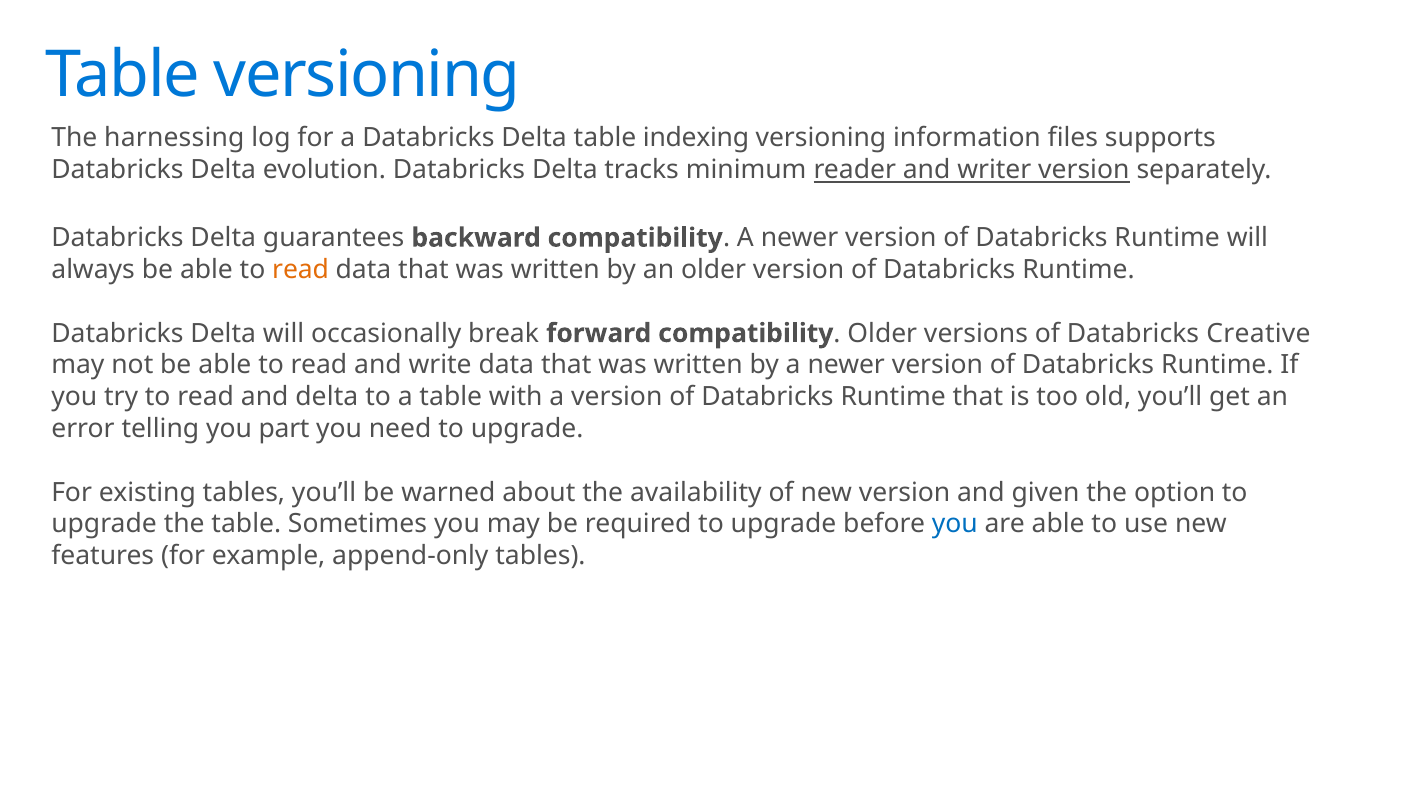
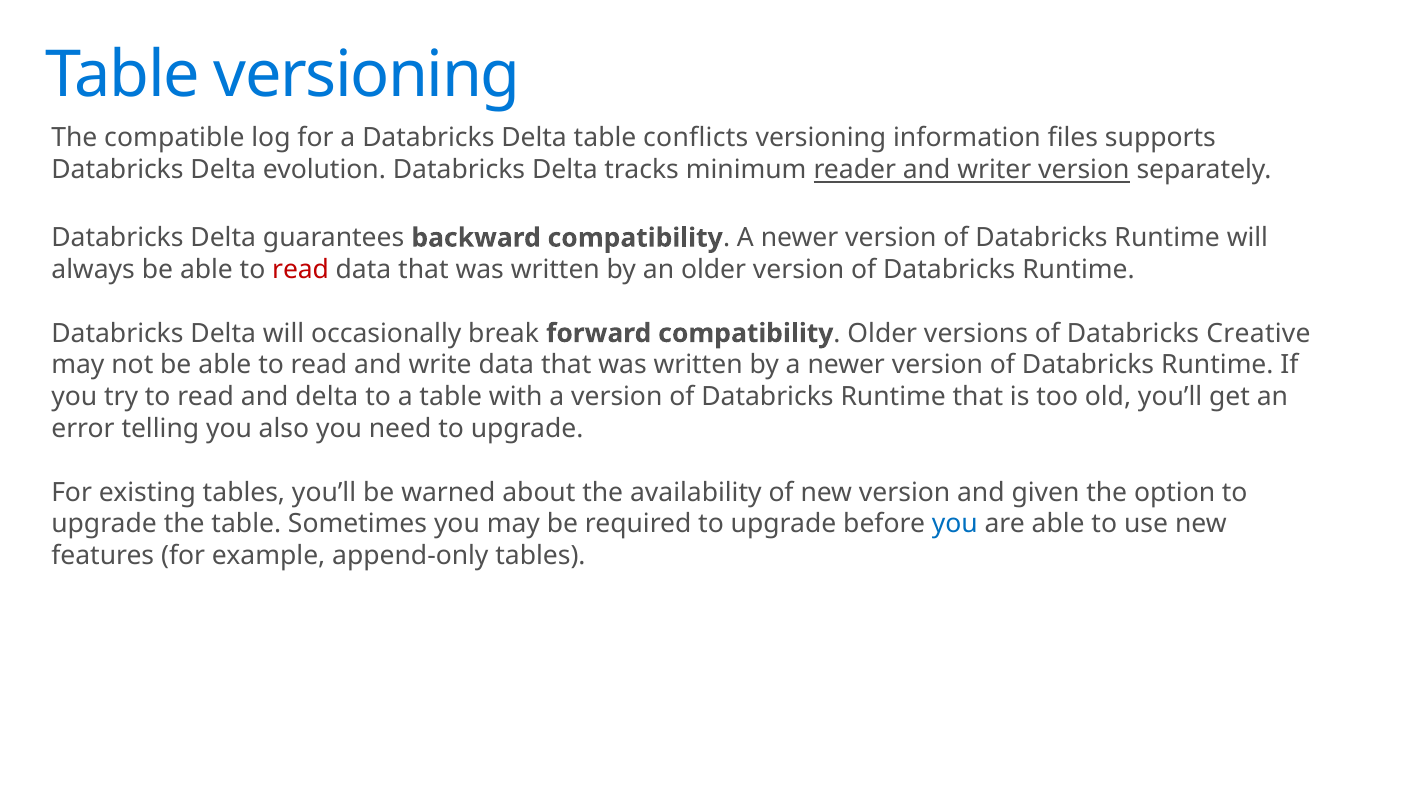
harnessing: harnessing -> compatible
indexing: indexing -> conflicts
read at (301, 270) colour: orange -> red
part: part -> also
